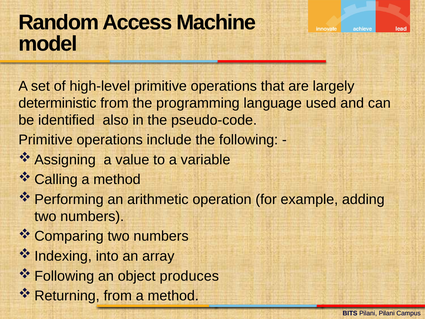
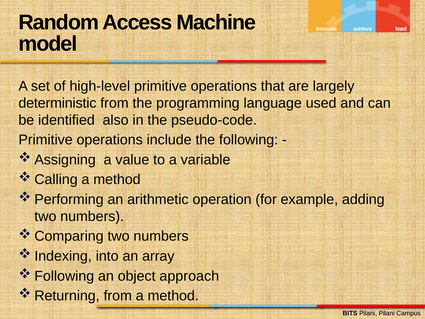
produces: produces -> approach
